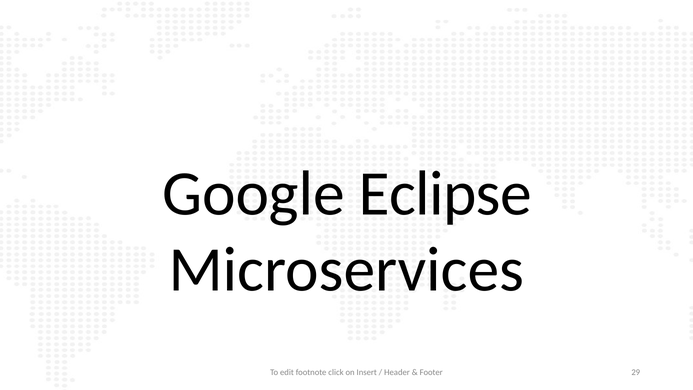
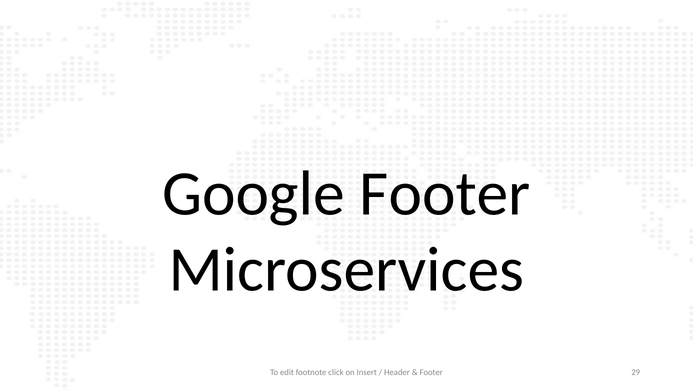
Google Eclipse: Eclipse -> Footer
